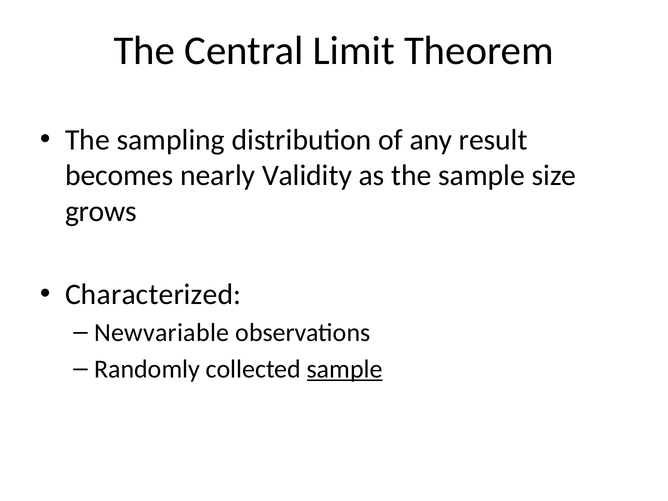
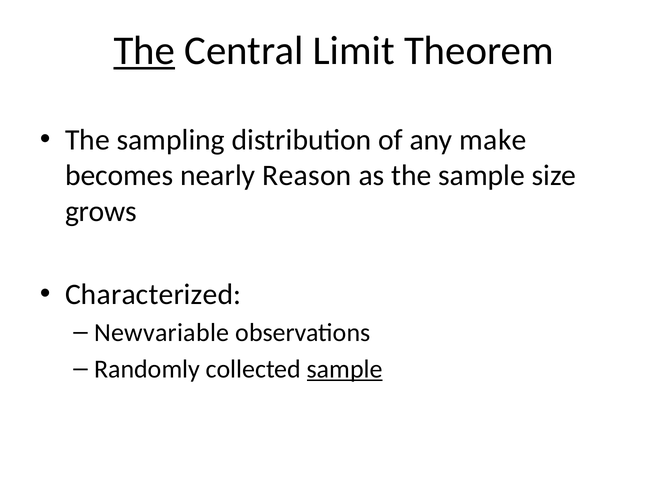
The at (144, 51) underline: none -> present
result: result -> make
Validity: Validity -> Reason
